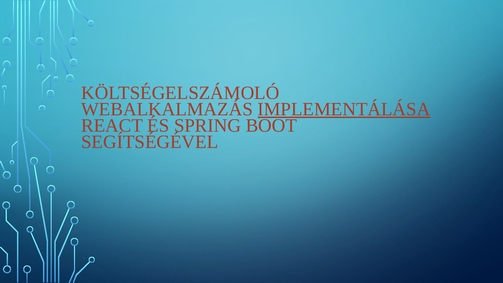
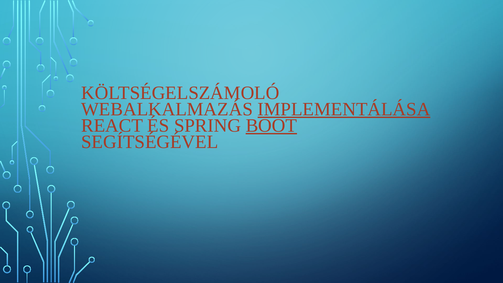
BOOT underline: none -> present
